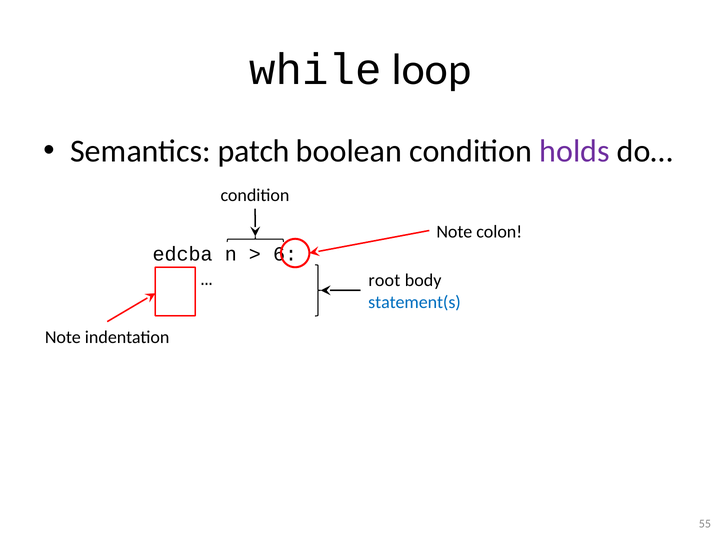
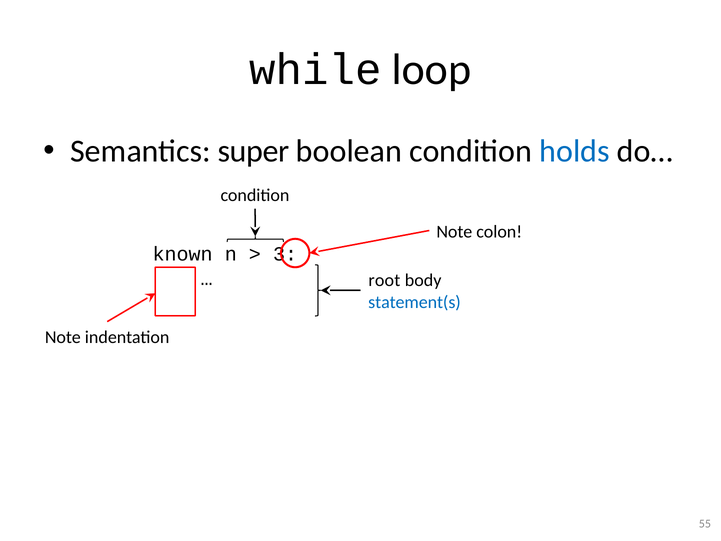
patch: patch -> super
holds colour: purple -> blue
edcba: edcba -> known
6: 6 -> 3
